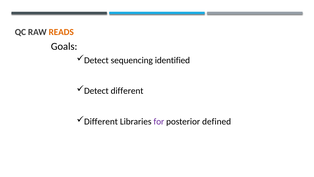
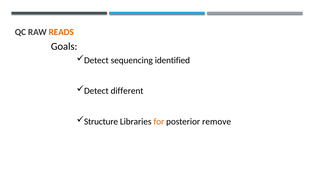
Different at (101, 121): Different -> Structure
for colour: purple -> orange
defined: defined -> remove
